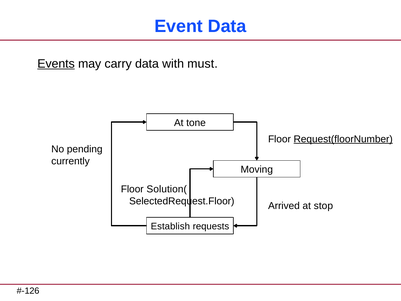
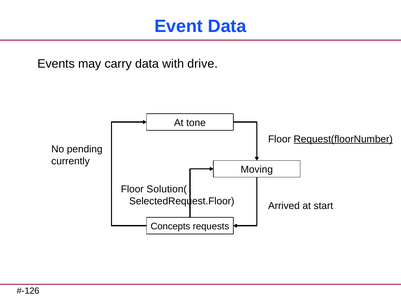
Events underline: present -> none
must: must -> drive
stop: stop -> start
Establish: Establish -> Concepts
